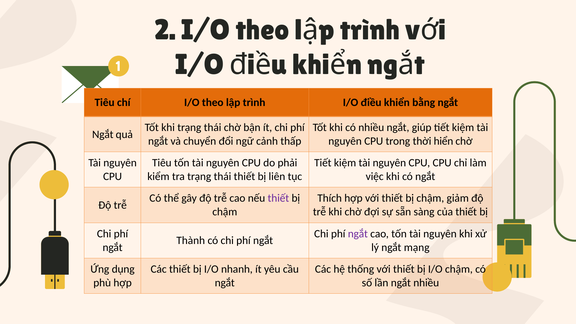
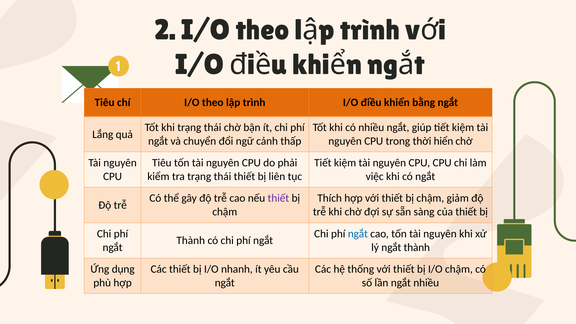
Ngắt at (103, 134): Ngắt -> Lắng
ngắt at (358, 234) colour: purple -> blue
lý ngắt mạng: mạng -> thành
